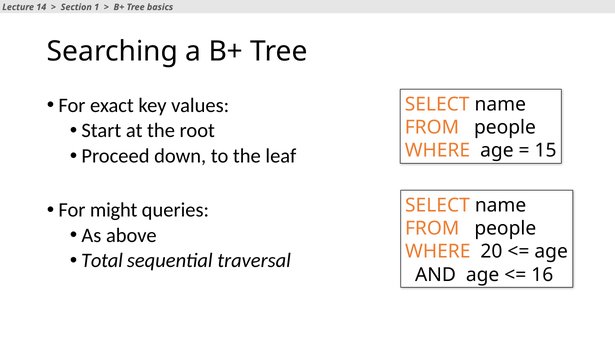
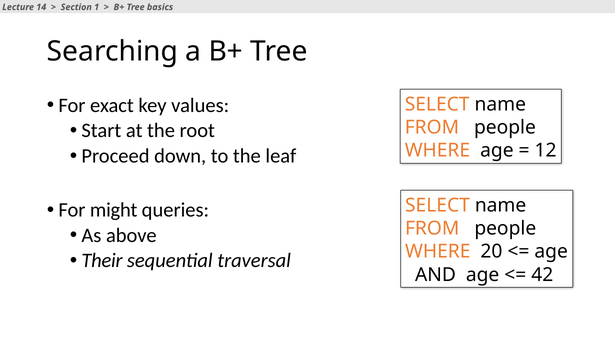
15: 15 -> 12
Total: Total -> Their
16: 16 -> 42
